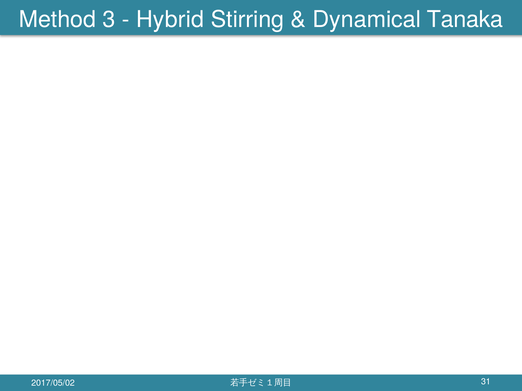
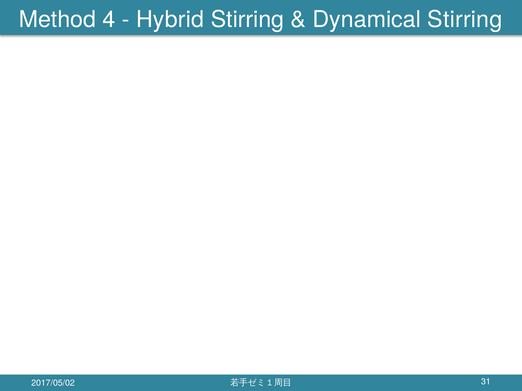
3: 3 -> 4
Dynamical Tanaka: Tanaka -> Stirring
